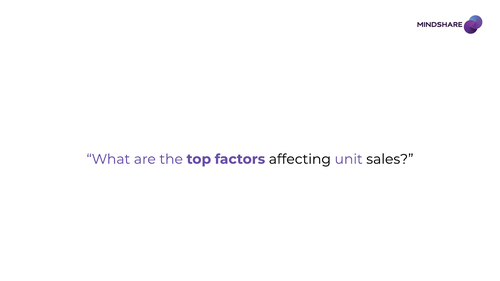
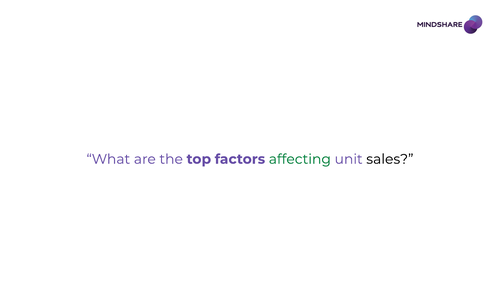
affecting colour: black -> green
